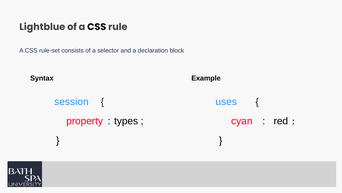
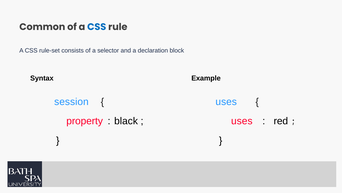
Lightblue: Lightblue -> Common
CSS at (97, 27) colour: black -> blue
cyan at (242, 121): cyan -> uses
types: types -> black
